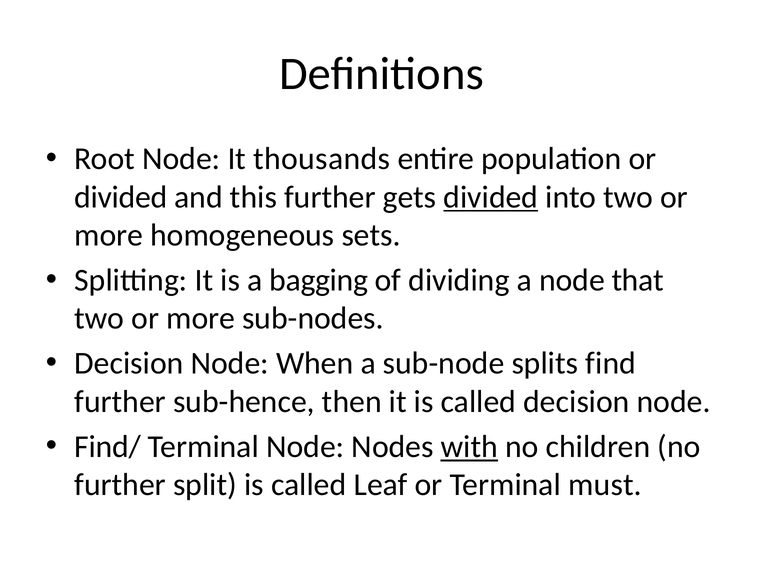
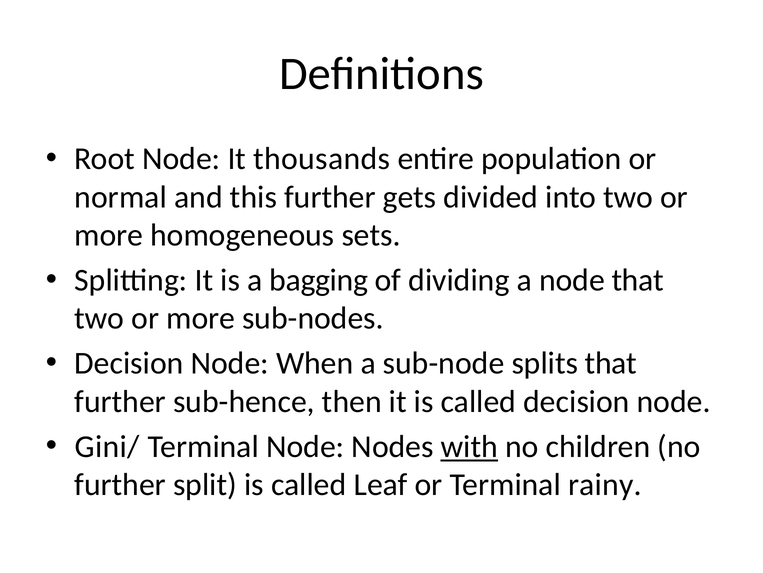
divided at (121, 197): divided -> normal
divided at (491, 197) underline: present -> none
splits find: find -> that
Find/: Find/ -> Gini/
must: must -> rainy
